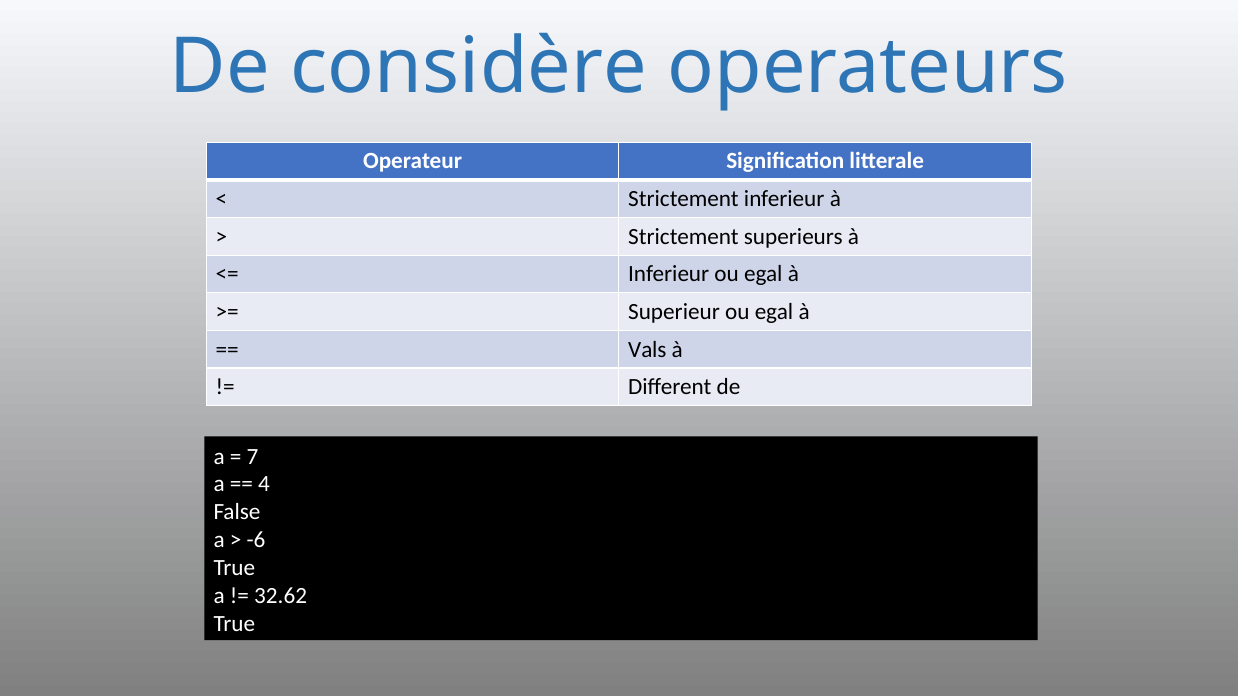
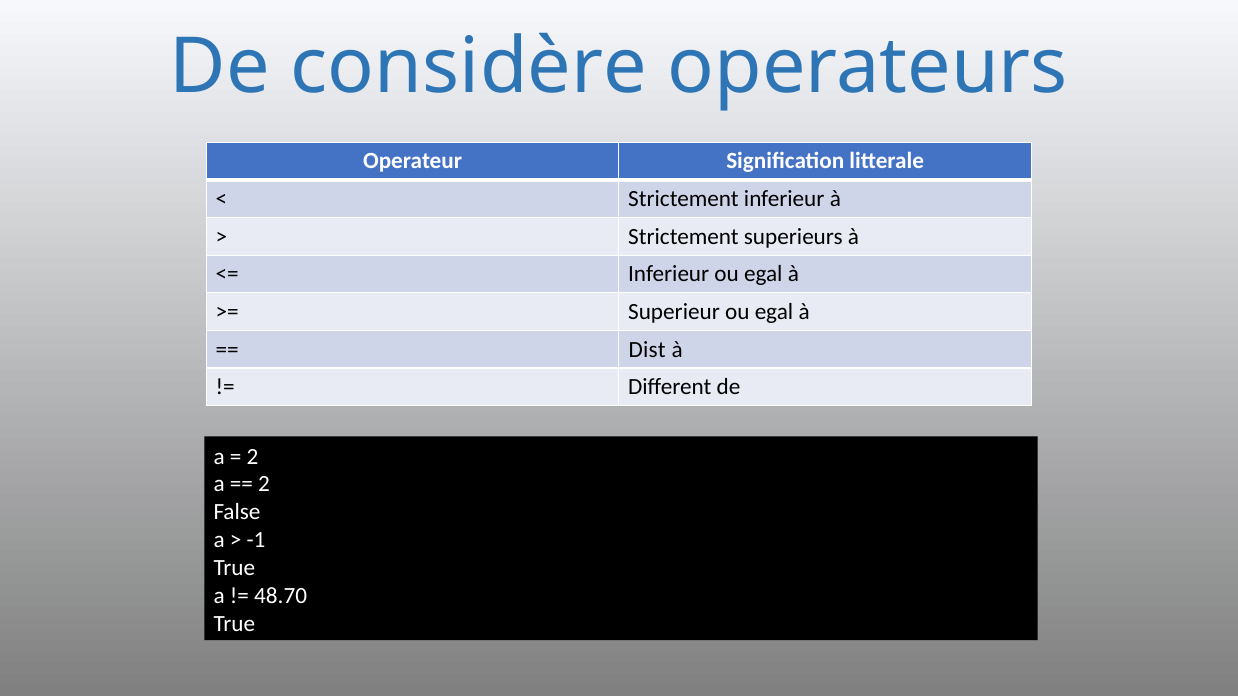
Vals: Vals -> Dist
7 at (252, 457): 7 -> 2
4 at (264, 484): 4 -> 2
-6: -6 -> -1
32.62: 32.62 -> 48.70
